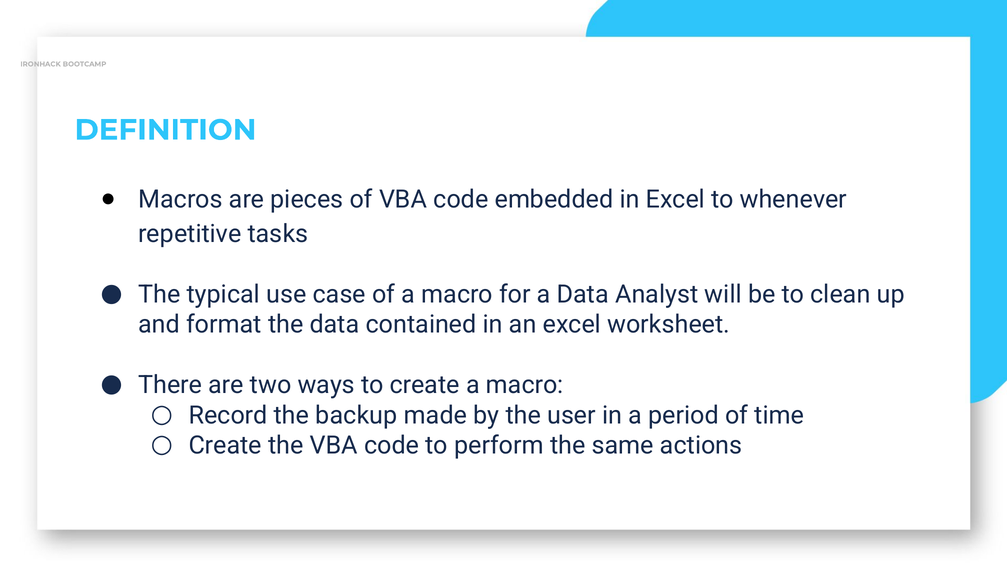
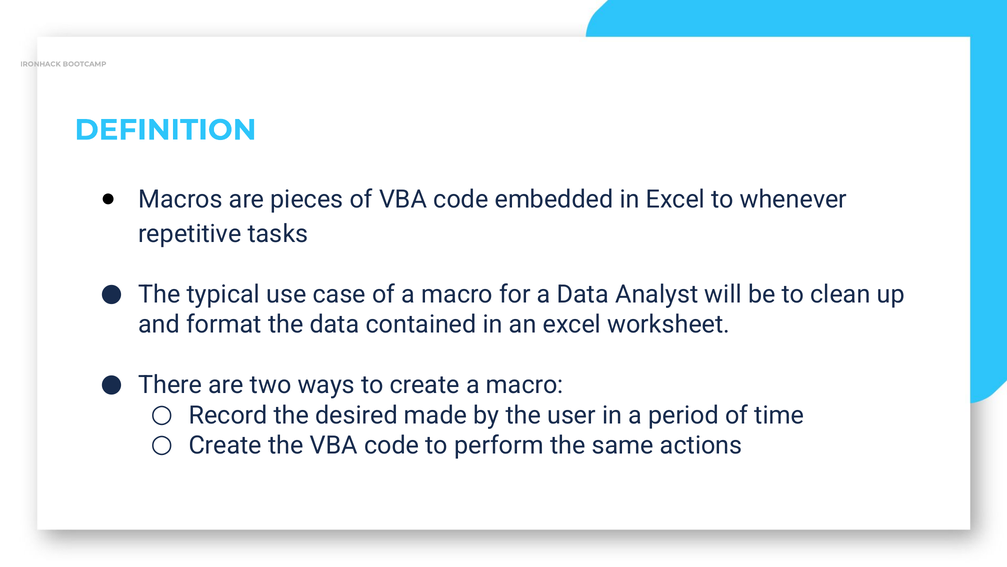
backup: backup -> desired
